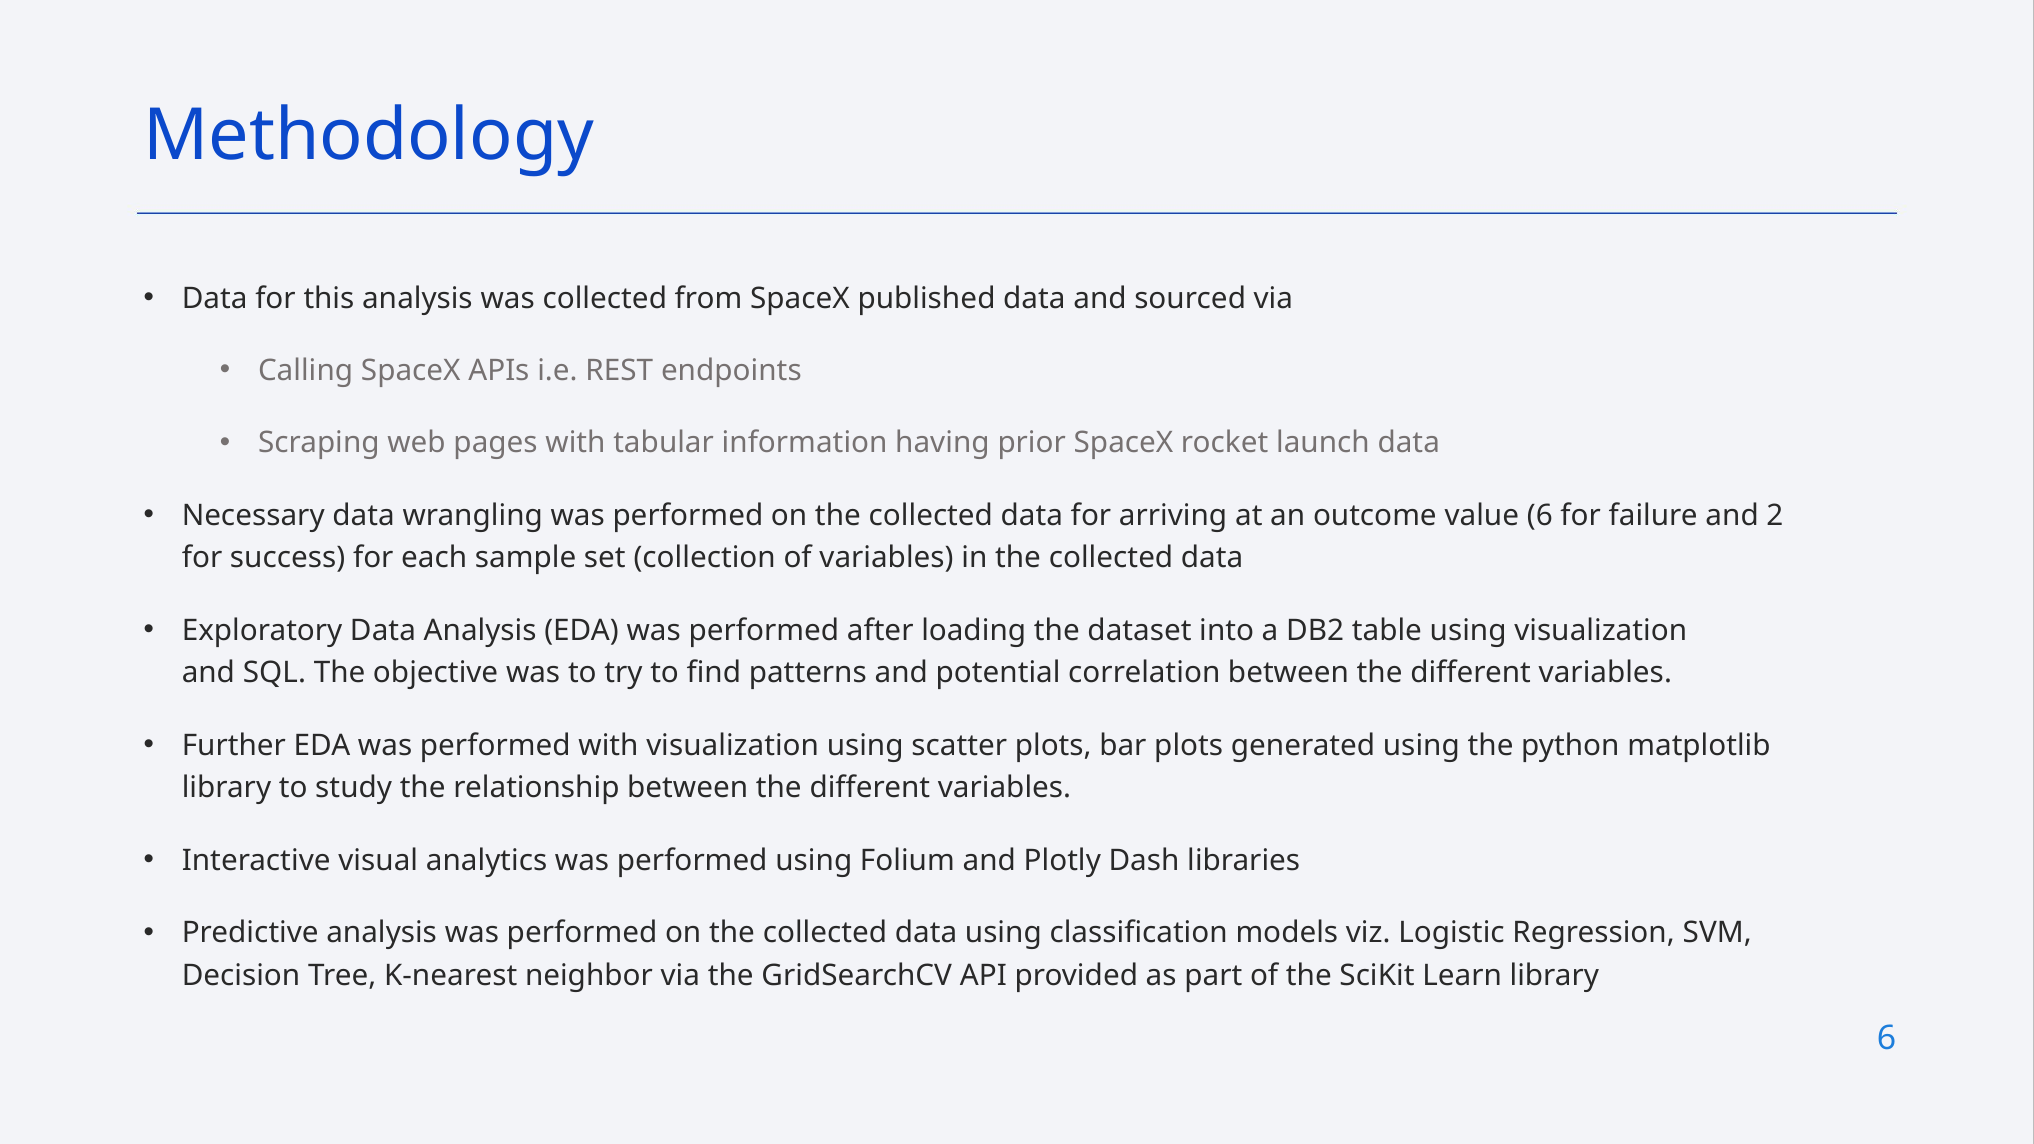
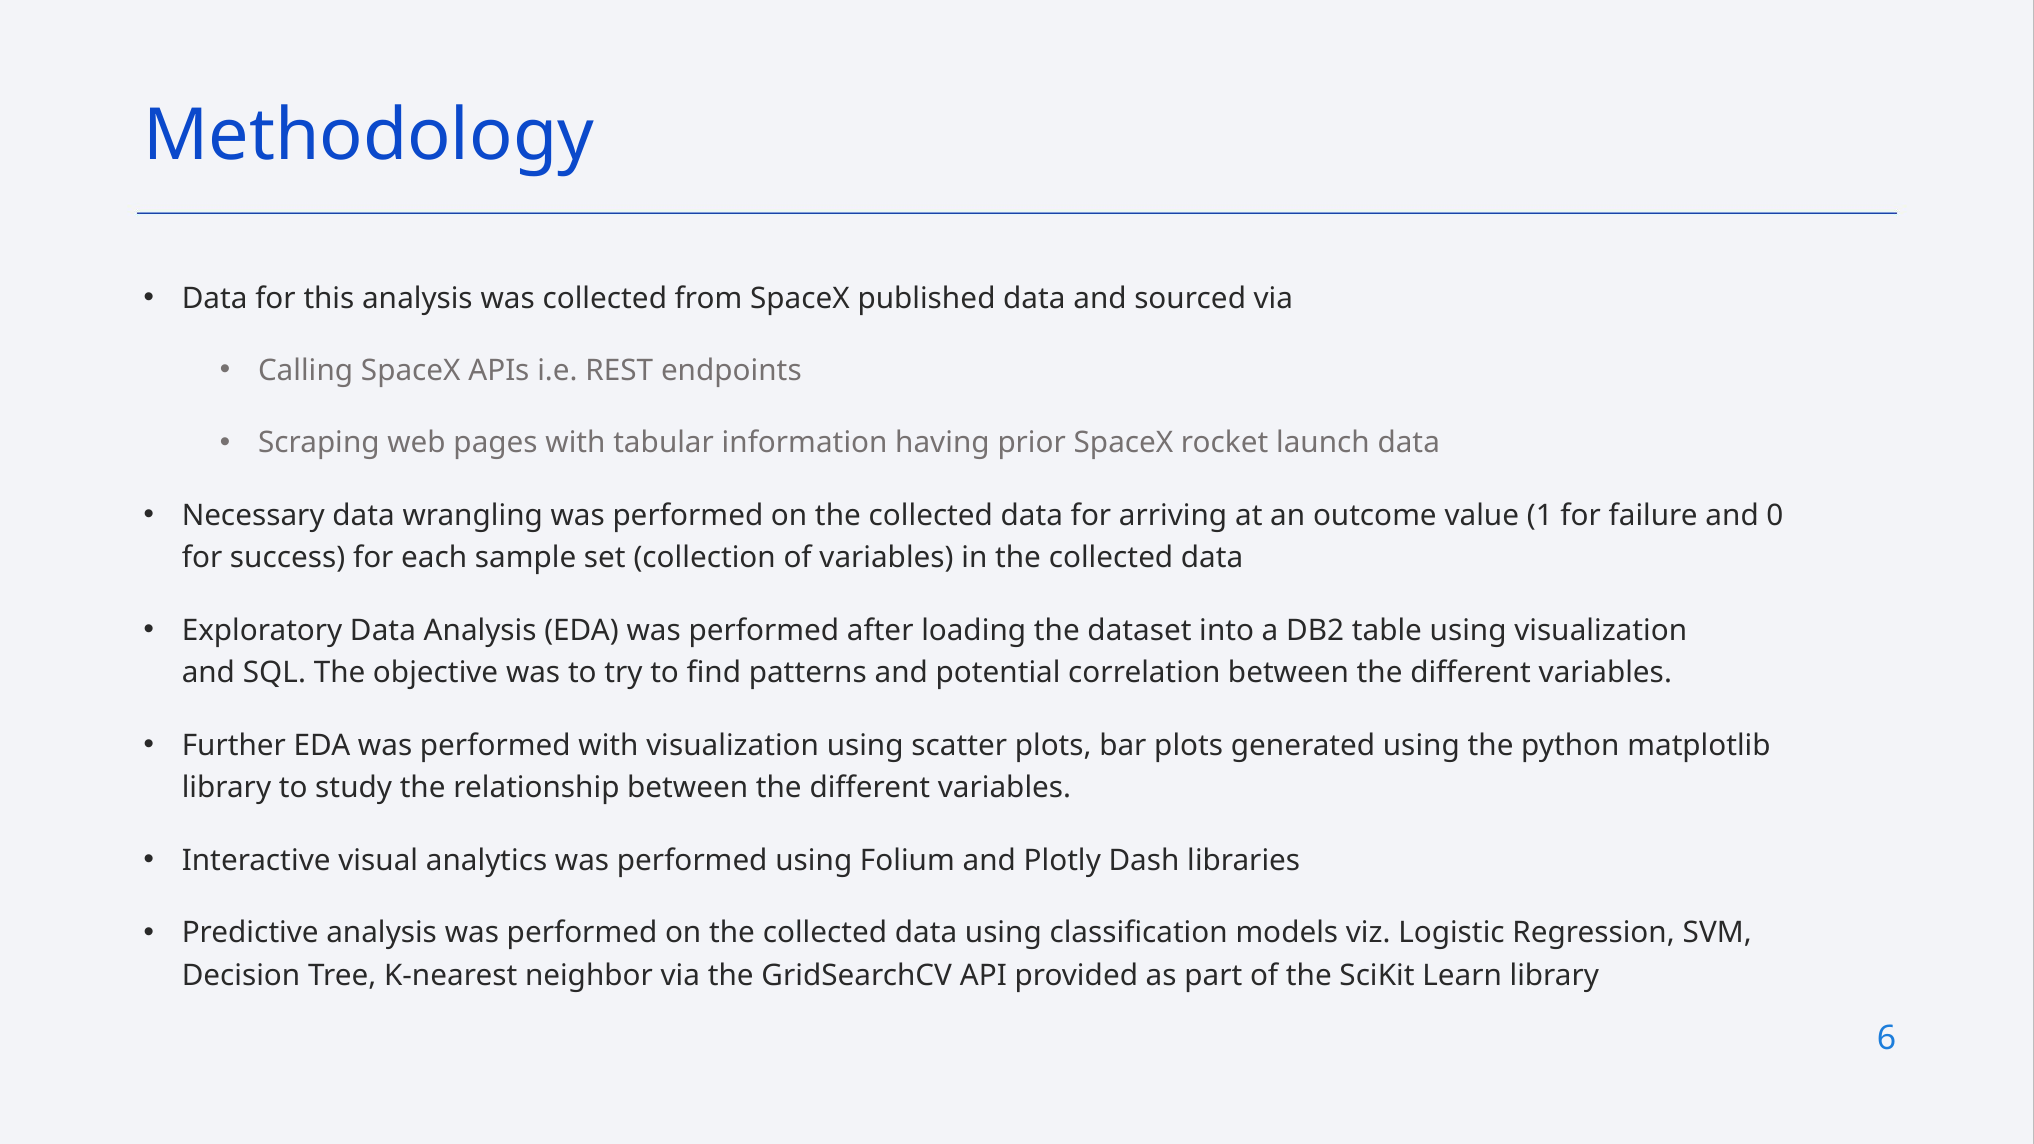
value 6: 6 -> 1
2: 2 -> 0
